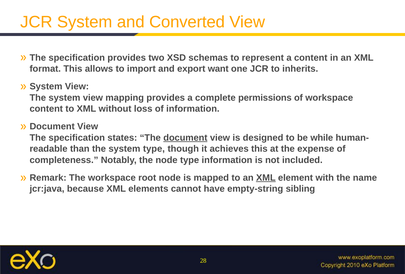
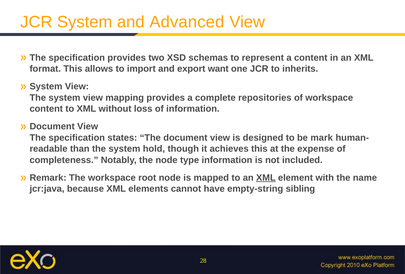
Converted: Converted -> Advanced
permissions: permissions -> repositories
document at (185, 138) underline: present -> none
while: while -> mark
system type: type -> hold
